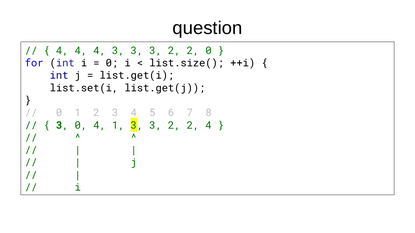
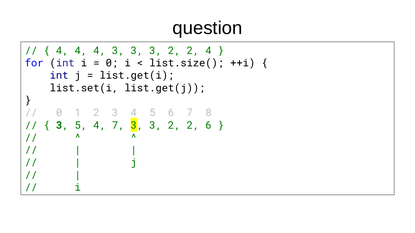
2 0: 0 -> 4
3 0: 0 -> 5
4 1: 1 -> 7
2 4: 4 -> 6
